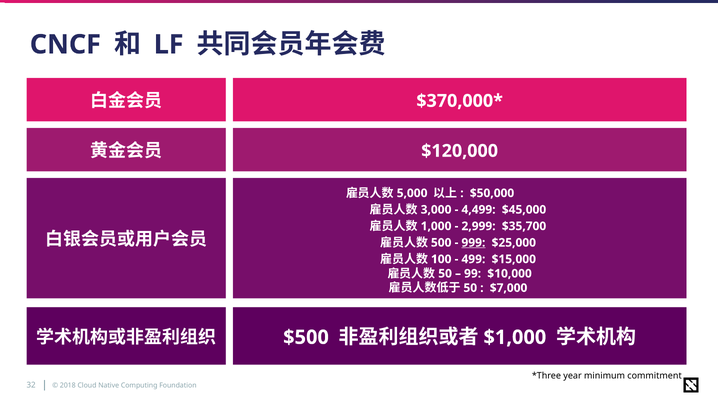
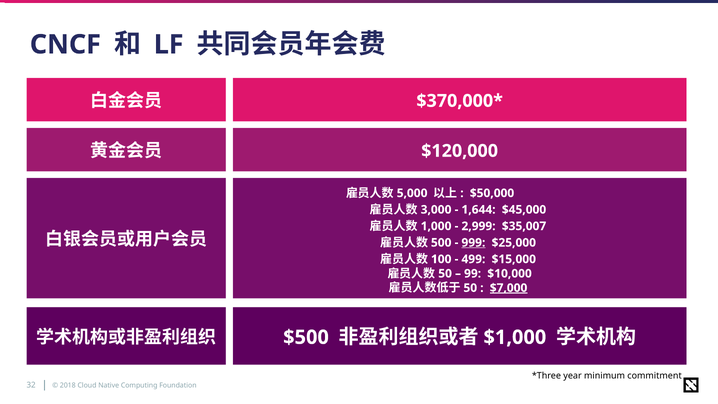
4,499: 4,499 -> 1,644
$35,700: $35,700 -> $35,007
$7,000 underline: none -> present
